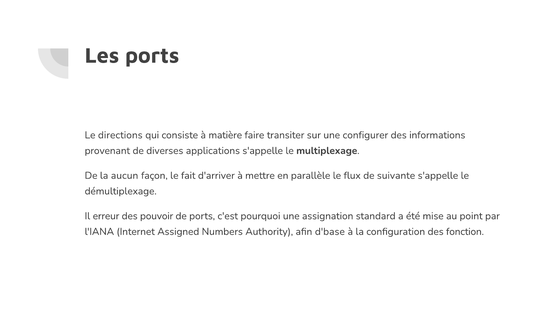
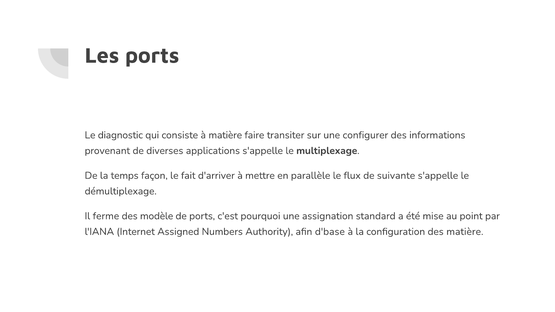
directions: directions -> diagnostic
aucun: aucun -> temps
erreur: erreur -> ferme
pouvoir: pouvoir -> modèle
des fonction: fonction -> matière
